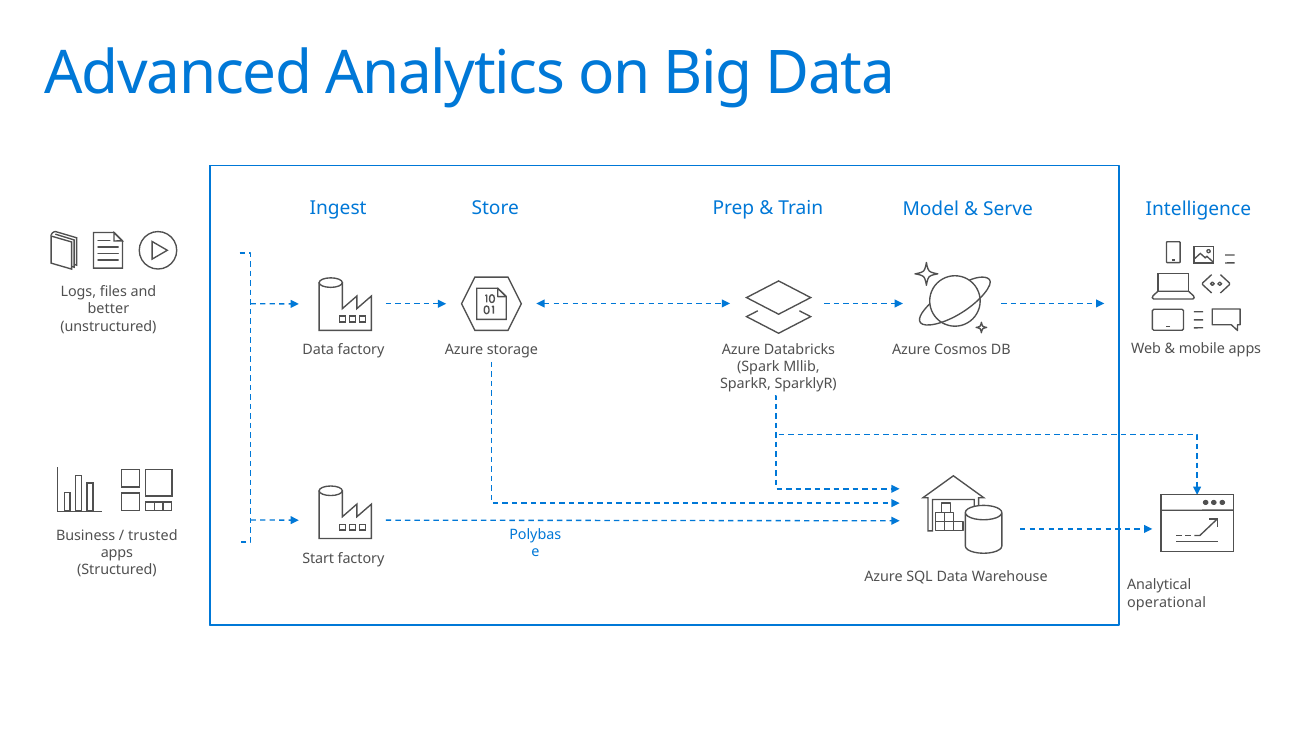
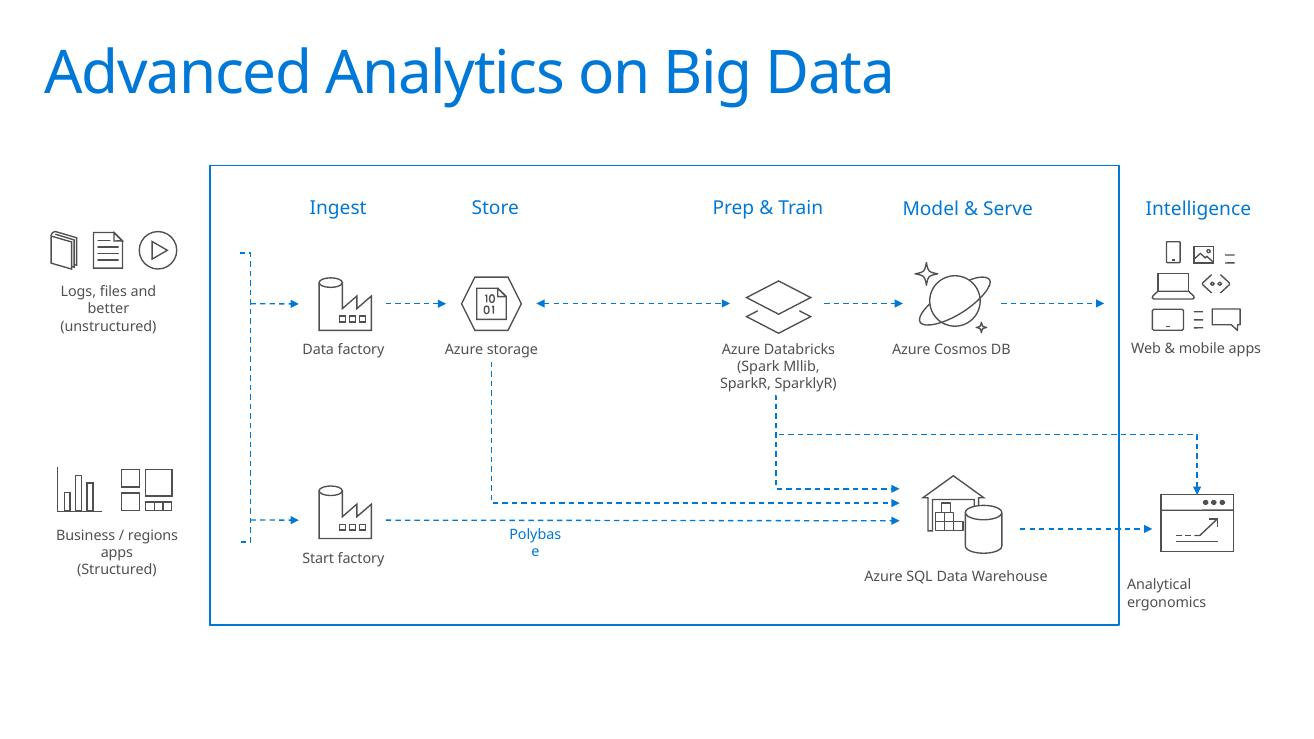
trusted: trusted -> regions
operational: operational -> ergonomics
